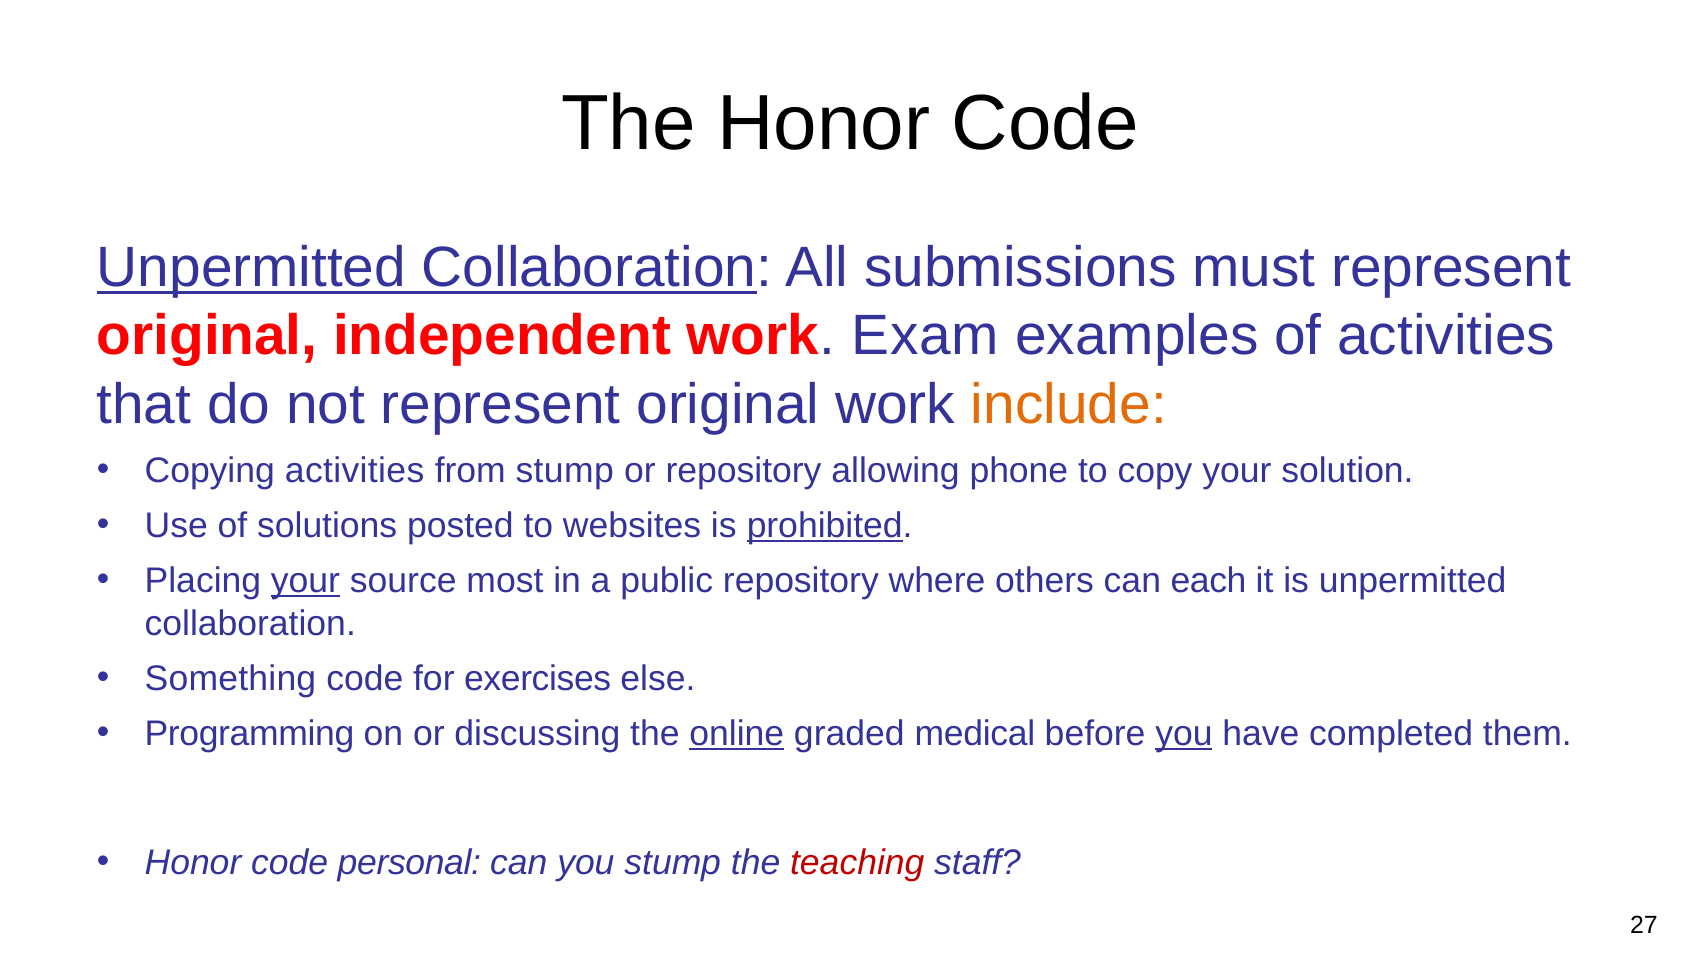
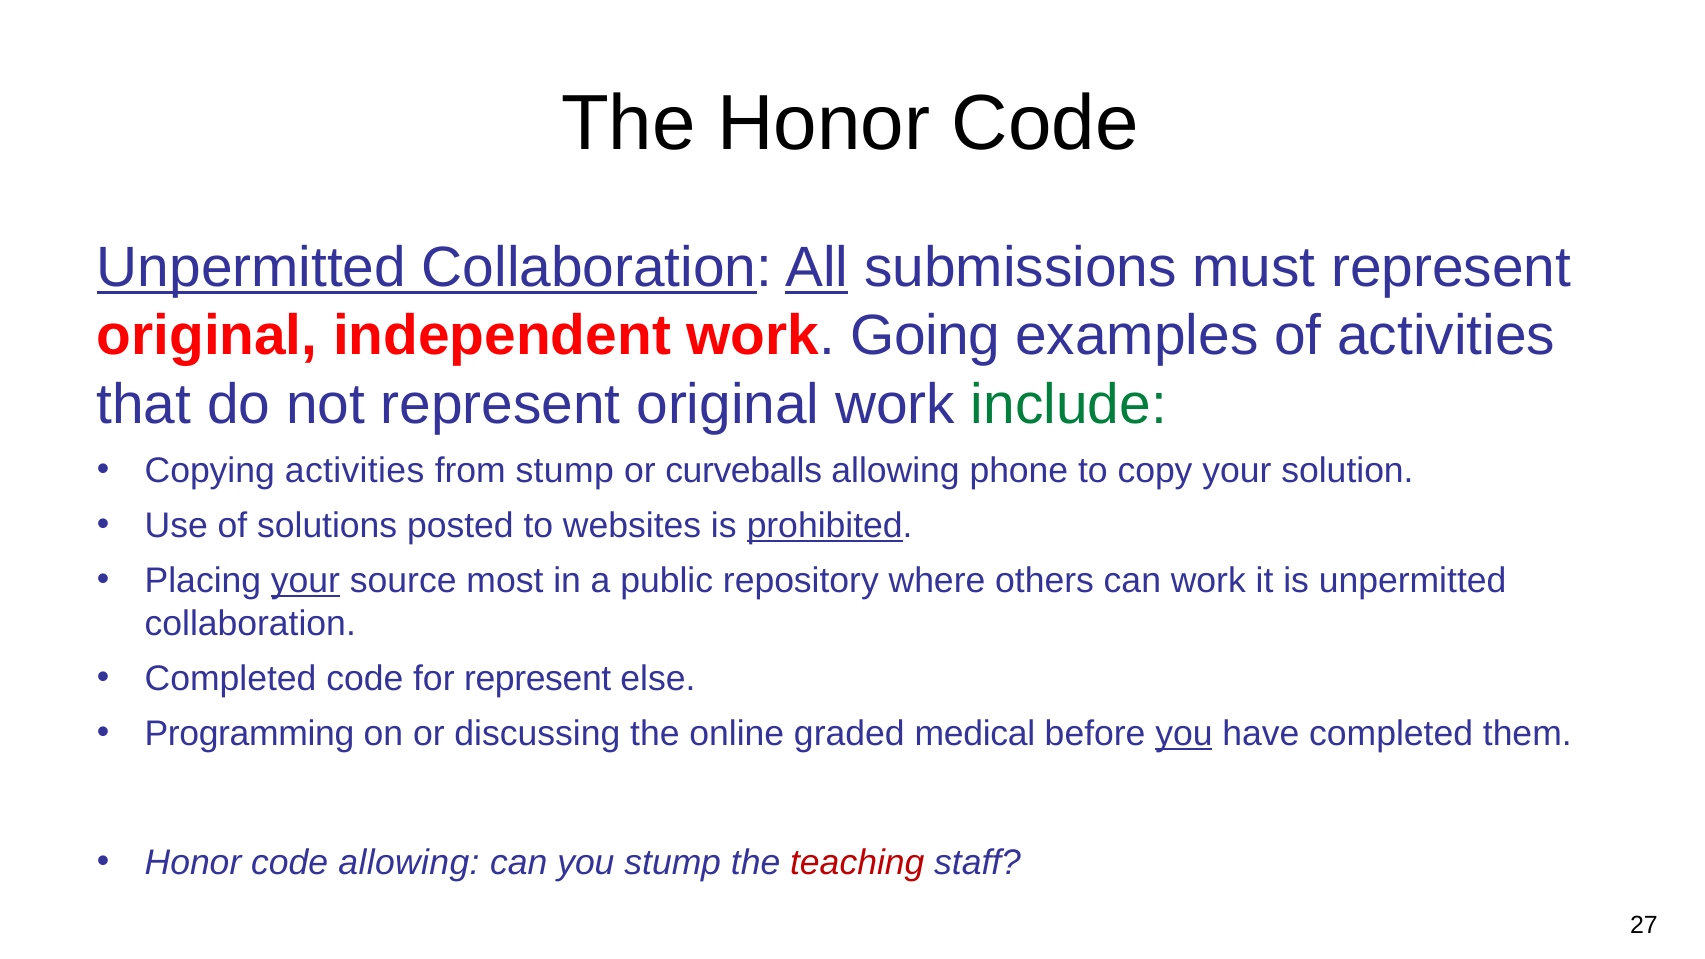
All underline: none -> present
Exam: Exam -> Going
include colour: orange -> green
or repository: repository -> curveballs
can each: each -> work
Something at (230, 678): Something -> Completed
for exercises: exercises -> represent
online underline: present -> none
code personal: personal -> allowing
